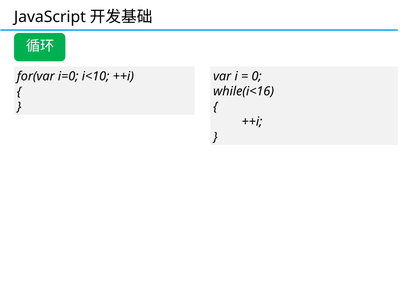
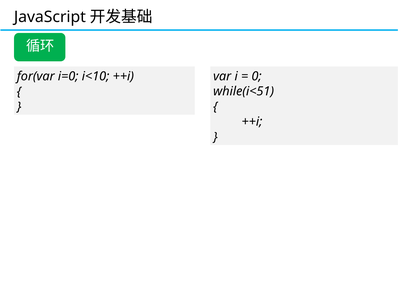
while(i<16: while(i<16 -> while(i<51
